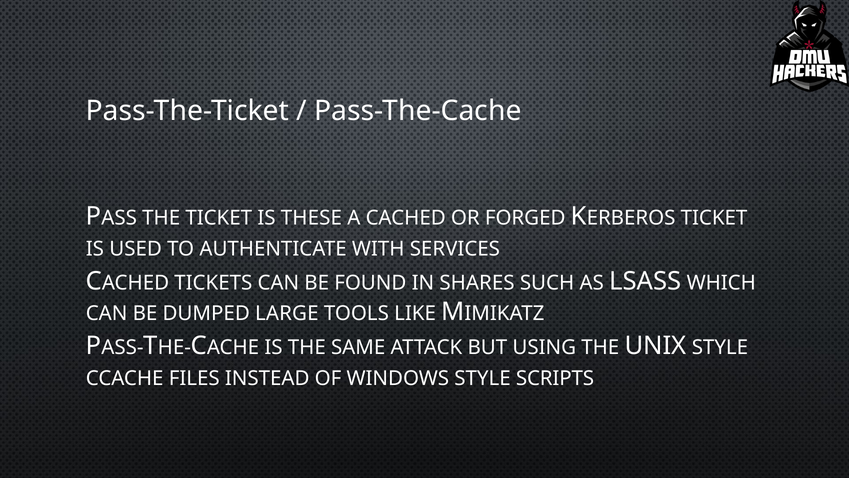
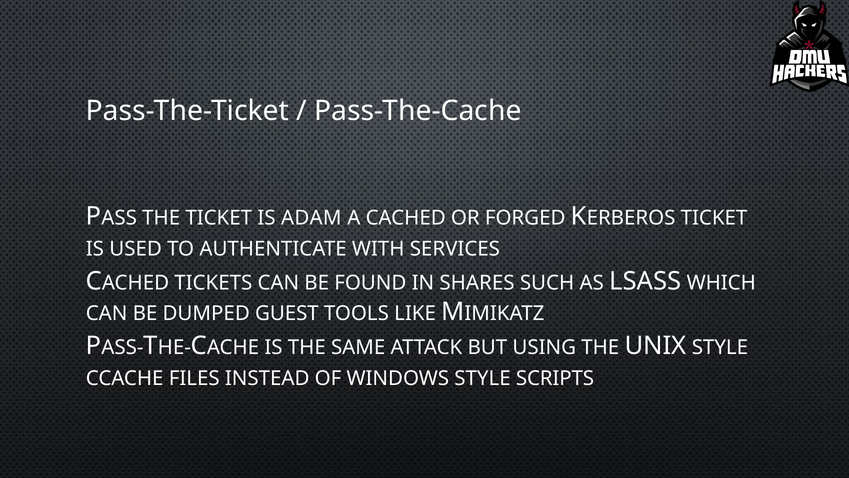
THESE: THESE -> ADAM
LARGE: LARGE -> GUEST
